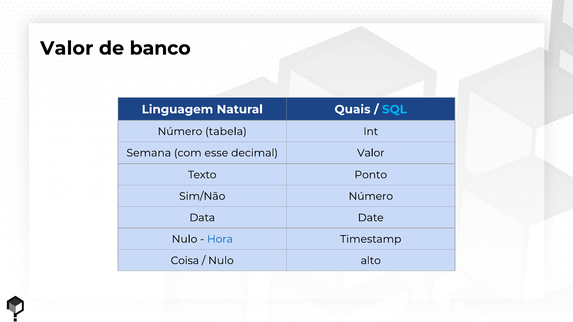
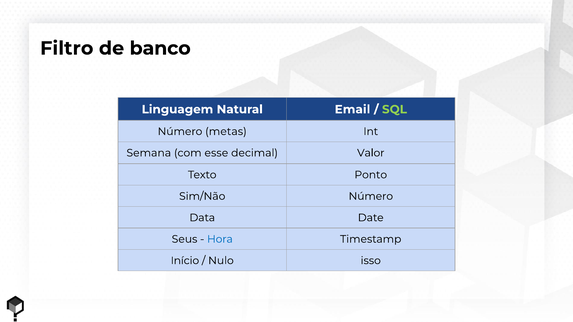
Valor at (67, 48): Valor -> Filtro
Quais: Quais -> Email
SQL colour: light blue -> light green
tabela: tabela -> metas
Nulo at (185, 239): Nulo -> Seus
Coisa: Coisa -> Início
alto: alto -> isso
